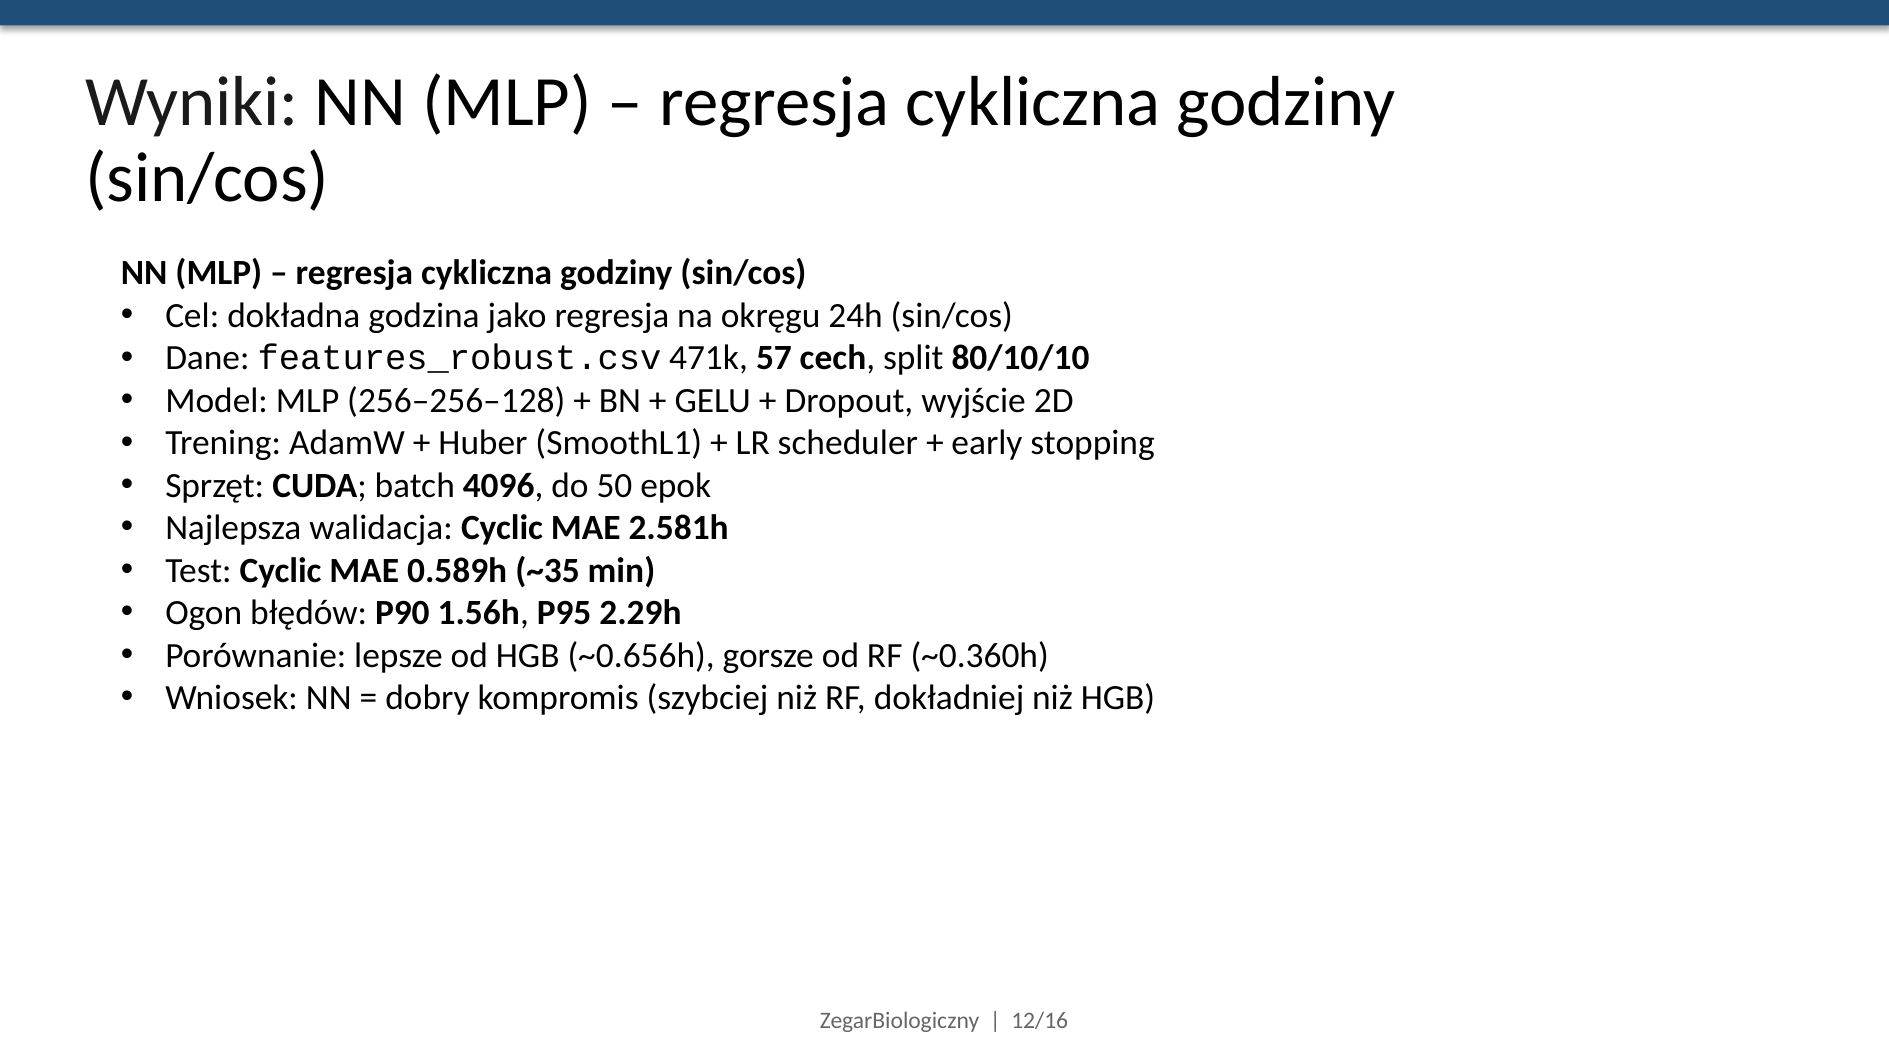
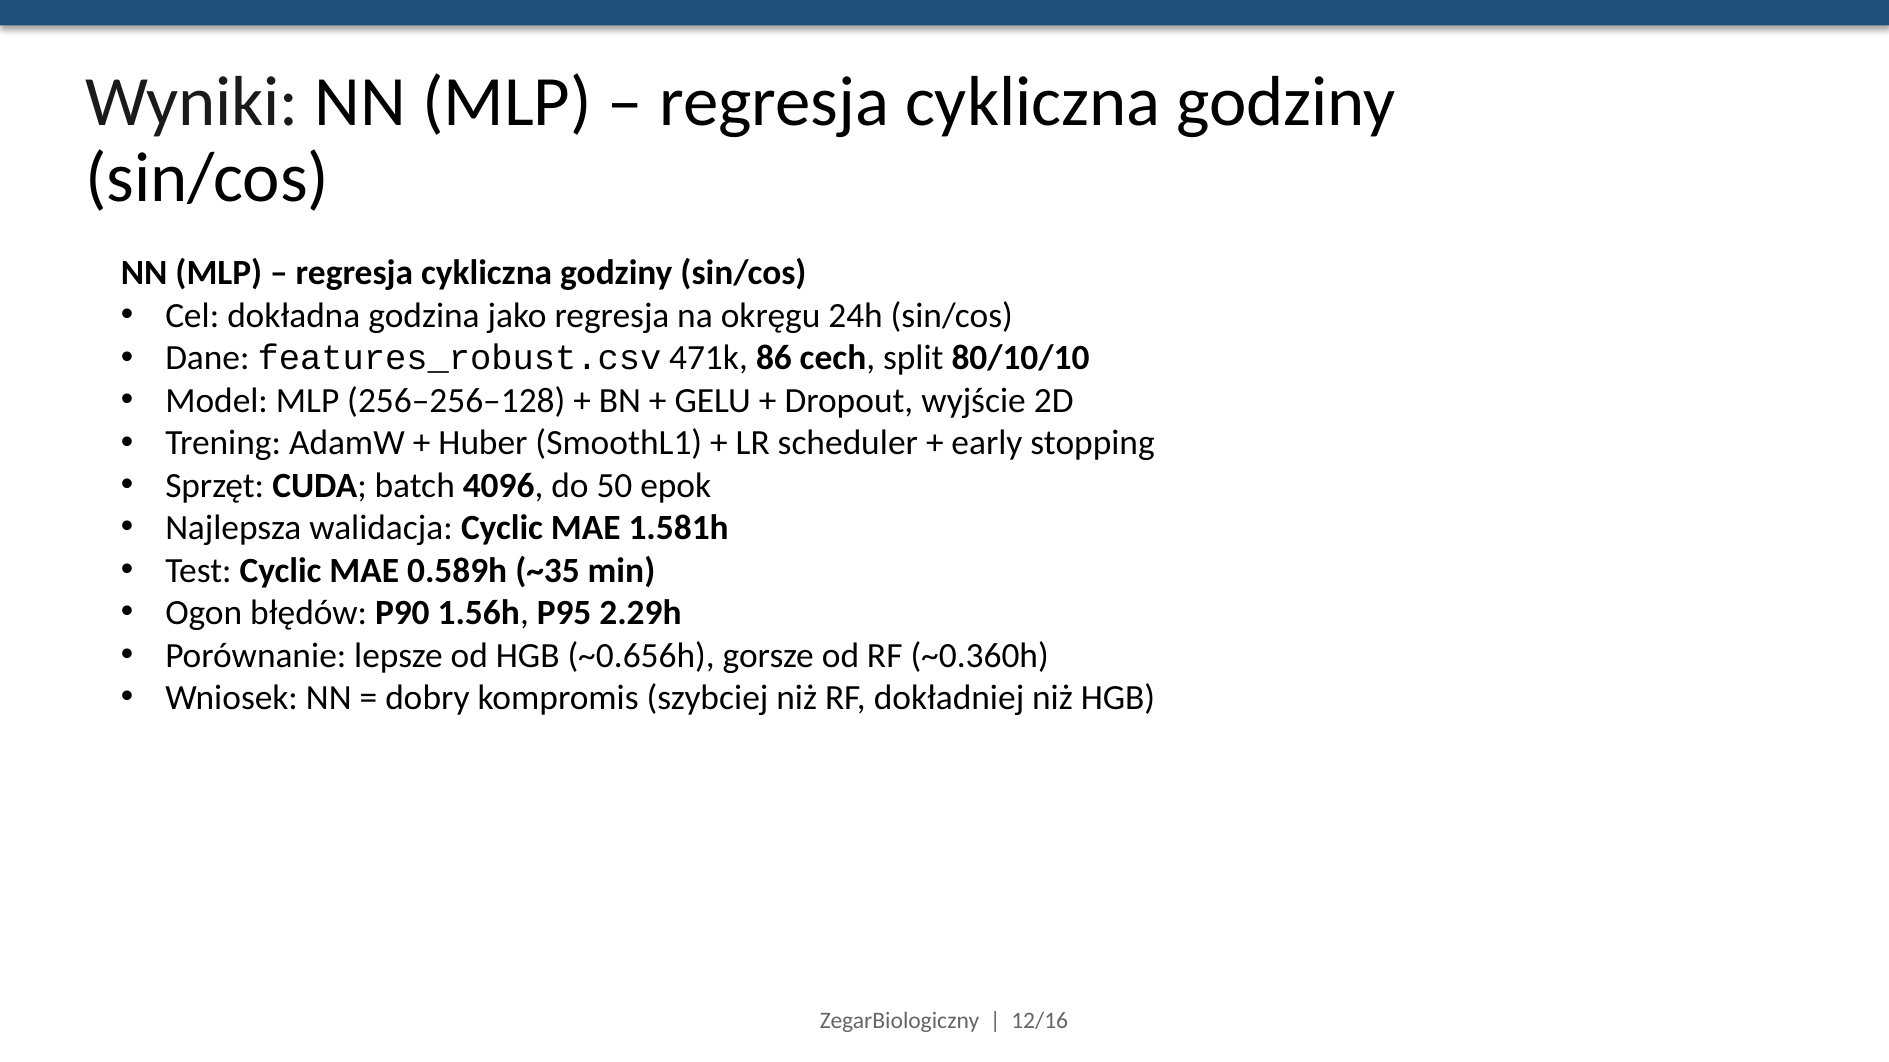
57: 57 -> 86
2.581h: 2.581h -> 1.581h
